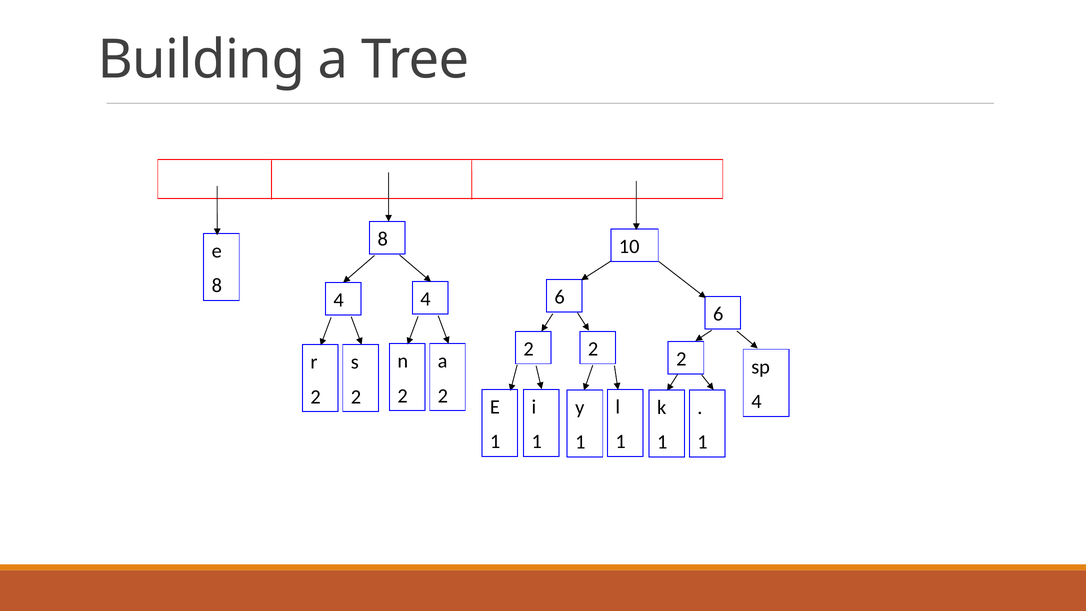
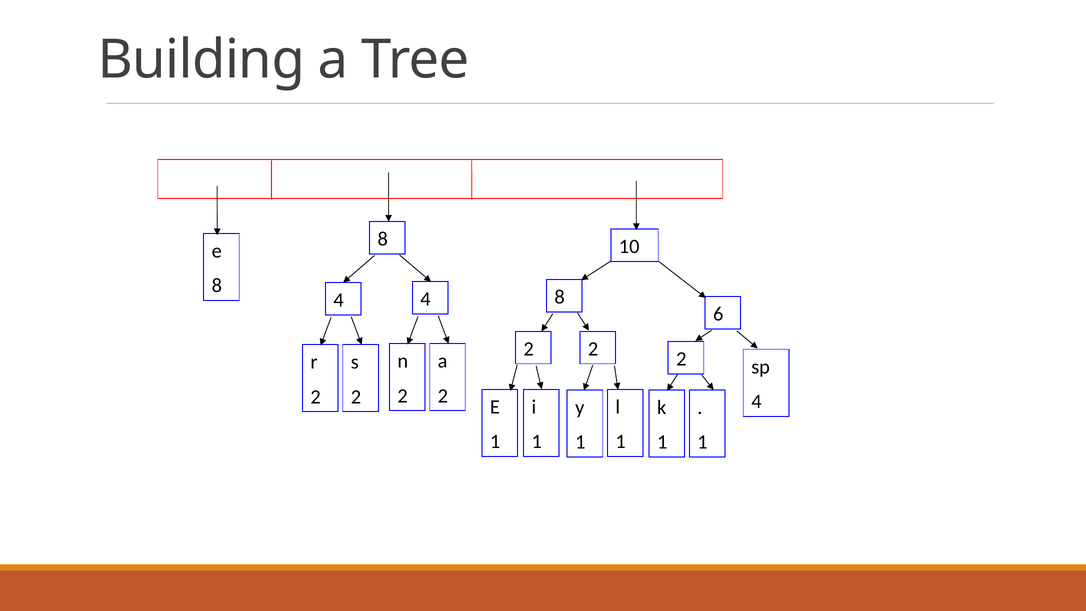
4 6: 6 -> 8
